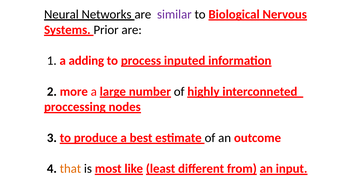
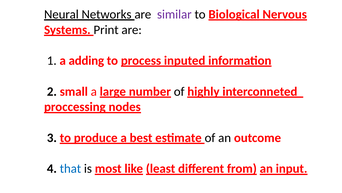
Prior: Prior -> Print
more: more -> small
that colour: orange -> blue
